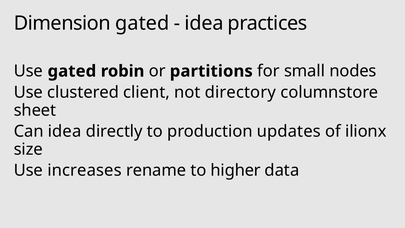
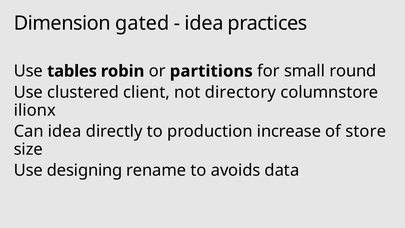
Use gated: gated -> tables
nodes: nodes -> round
sheet: sheet -> ilionx
updates: updates -> increase
ilionx: ilionx -> store
increases: increases -> designing
higher: higher -> avoids
